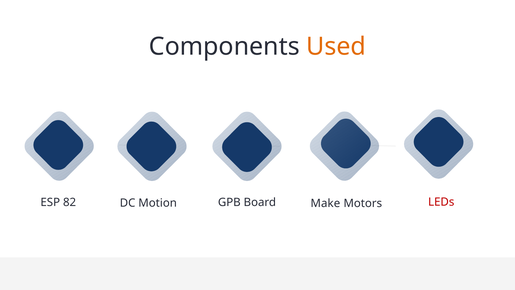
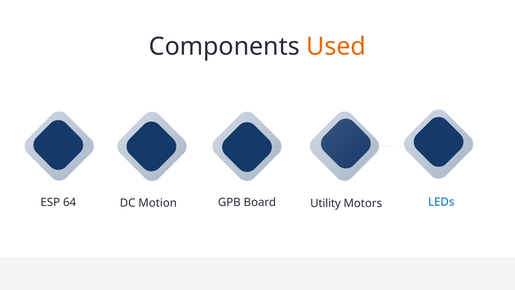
82: 82 -> 64
Make: Make -> Utility
LEDs colour: red -> blue
